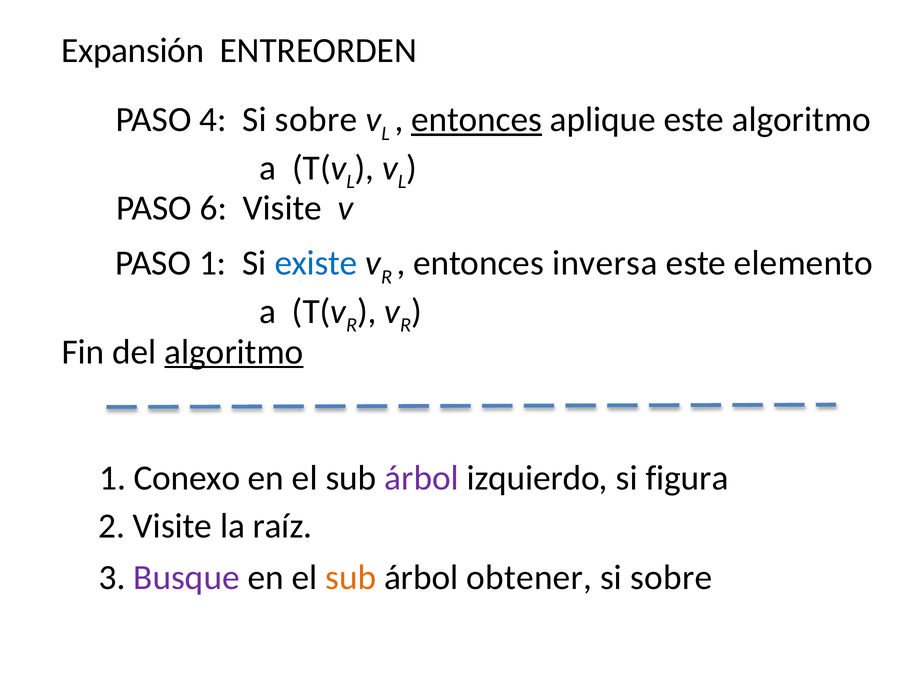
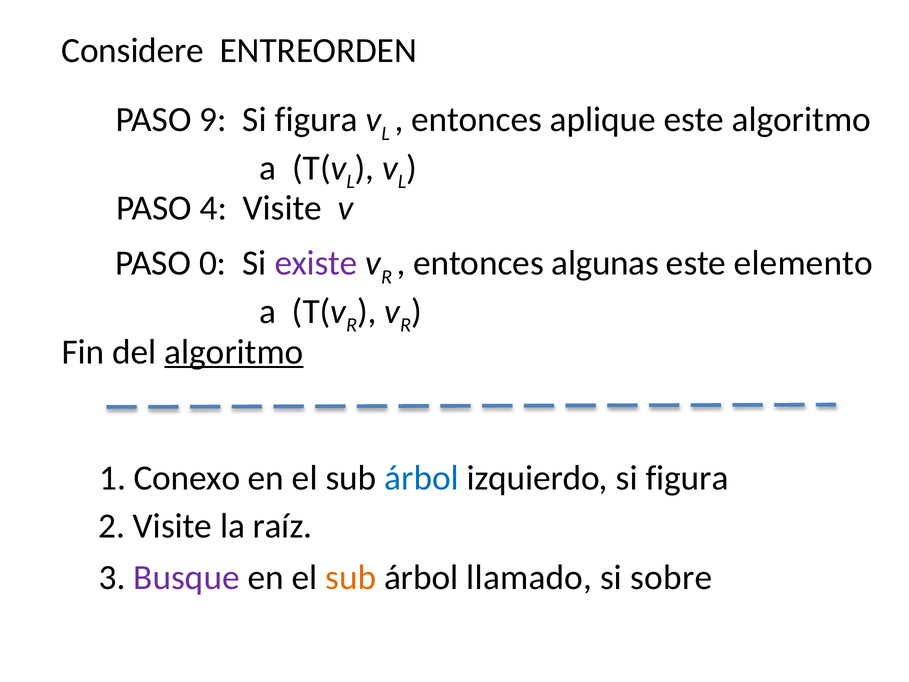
Expansión: Expansión -> Considere
4: 4 -> 9
sobre at (316, 119): sobre -> figura
entonces at (477, 119) underline: present -> none
6: 6 -> 4
PASO 1: 1 -> 0
existe colour: blue -> purple
inversa: inversa -> algunas
árbol at (422, 478) colour: purple -> blue
obtener: obtener -> llamado
